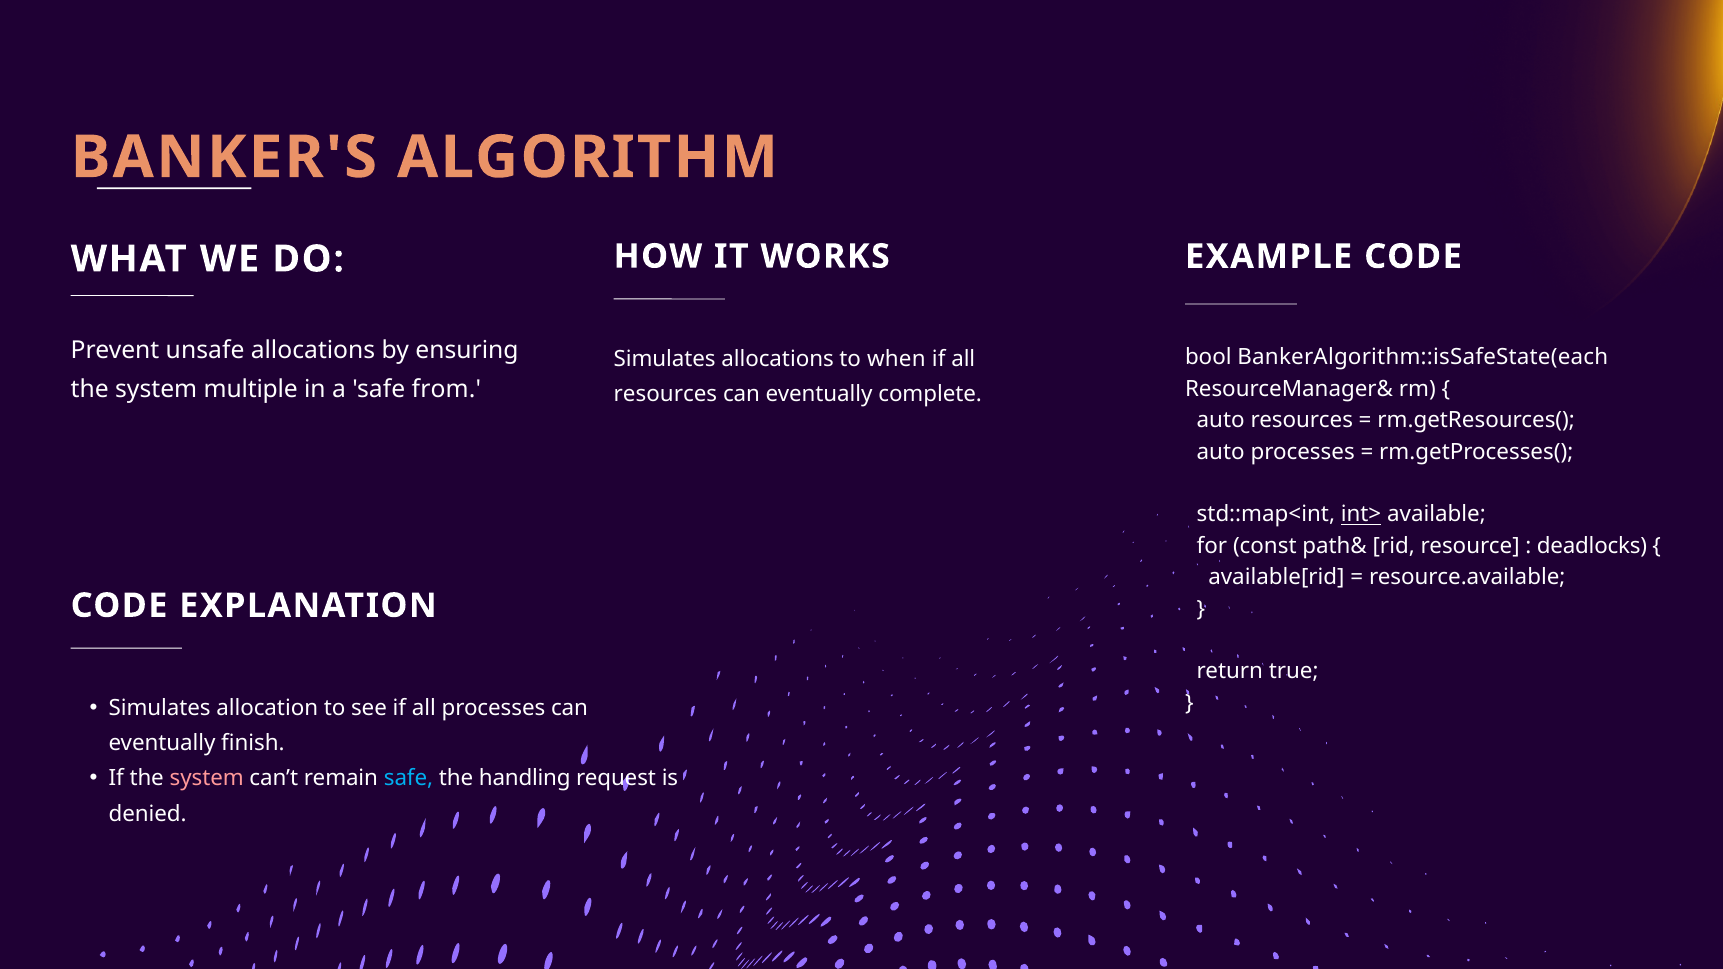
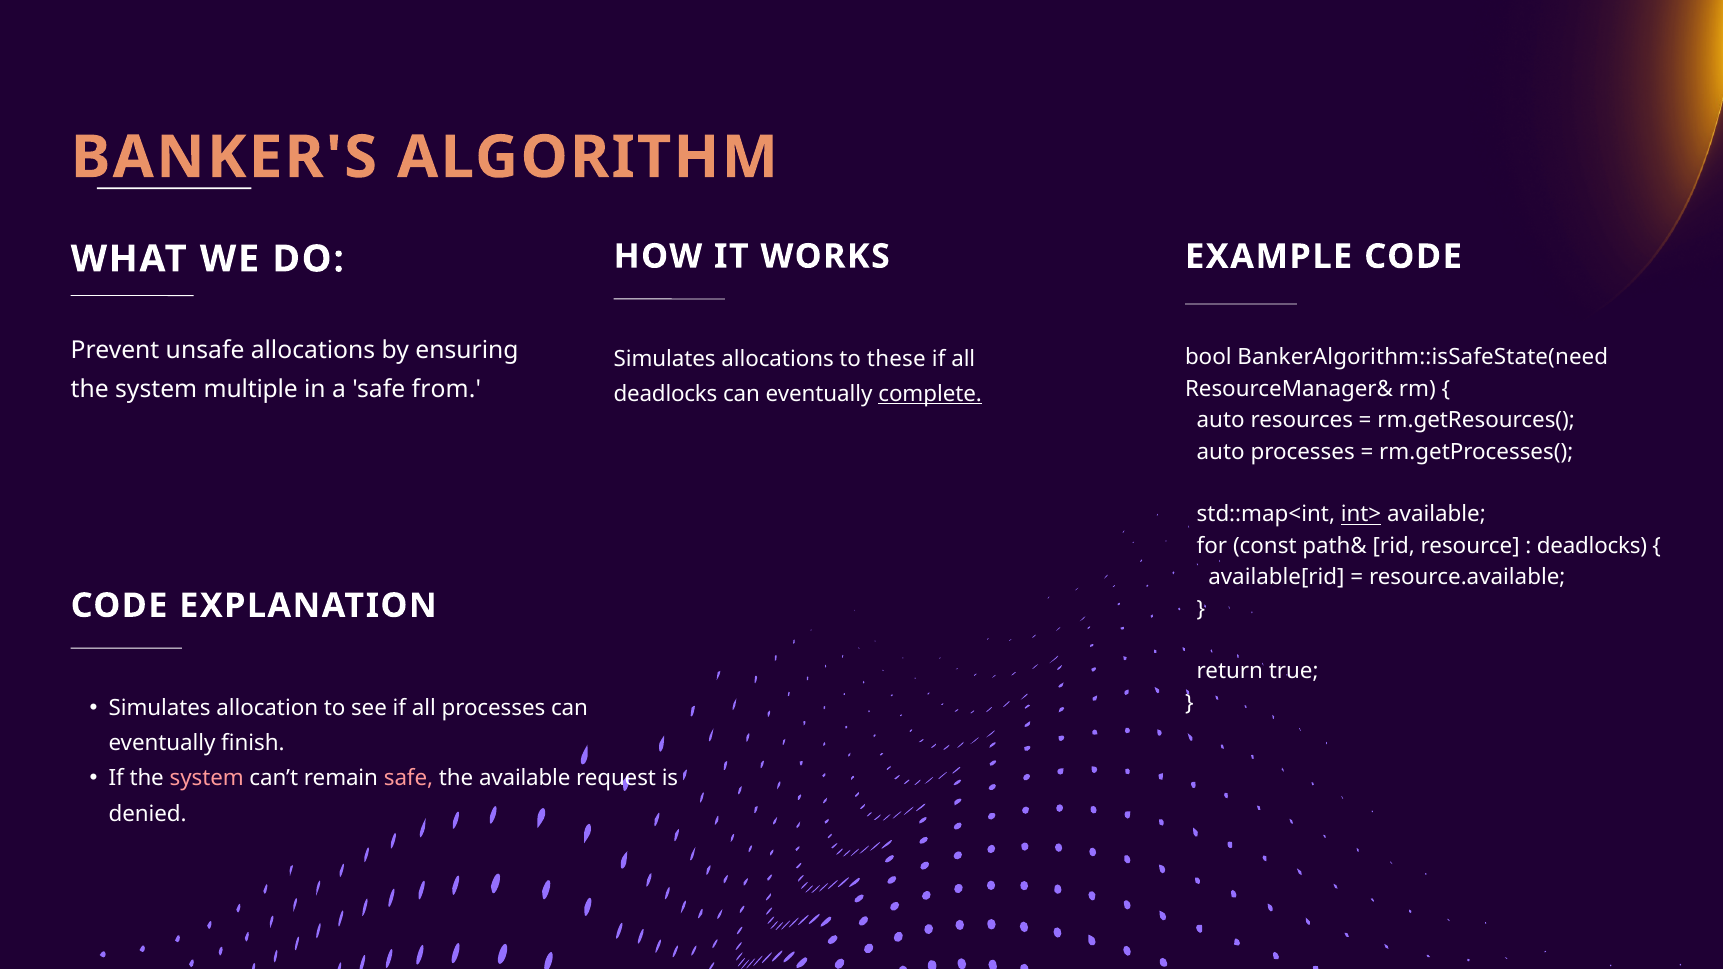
BankerAlgorithm::isSafeState(each: BankerAlgorithm::isSafeState(each -> BankerAlgorithm::isSafeState(need
when: when -> these
resources at (665, 394): resources -> deadlocks
complete underline: none -> present
safe at (409, 779) colour: light blue -> pink
the handling: handling -> available
